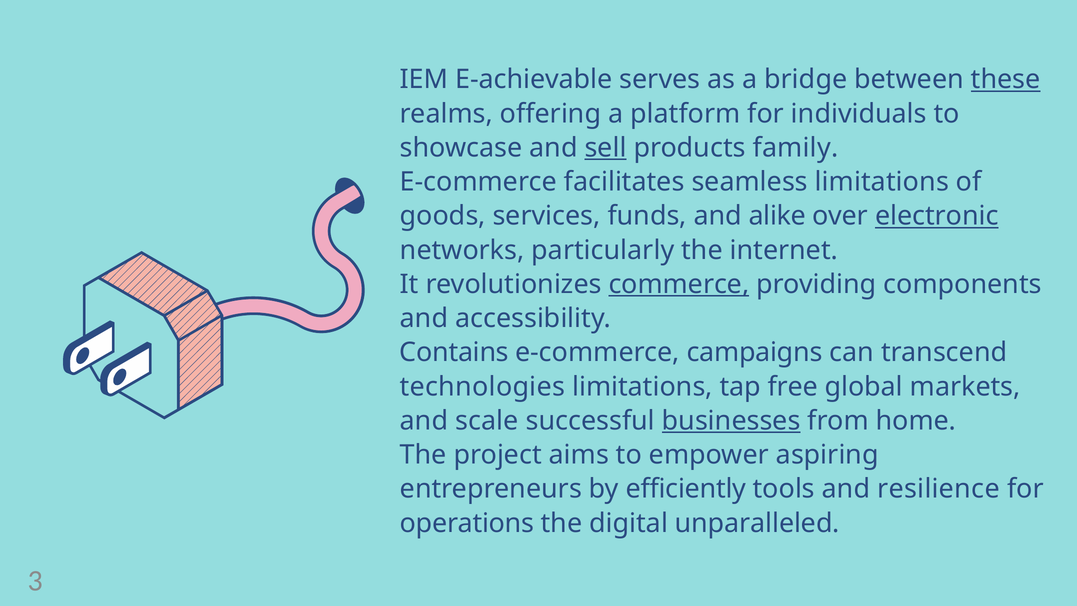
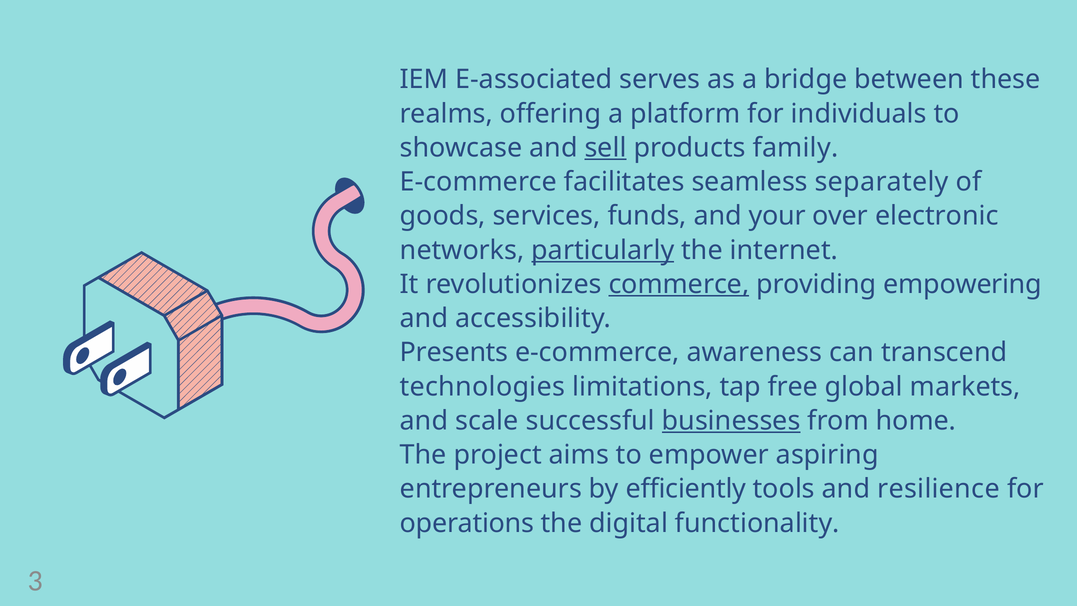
E-achievable: E-achievable -> E-associated
these underline: present -> none
seamless limitations: limitations -> separately
alike: alike -> your
electronic underline: present -> none
particularly underline: none -> present
components: components -> empowering
Contains: Contains -> Presents
campaigns: campaigns -> awareness
unparalleled: unparalleled -> functionality
